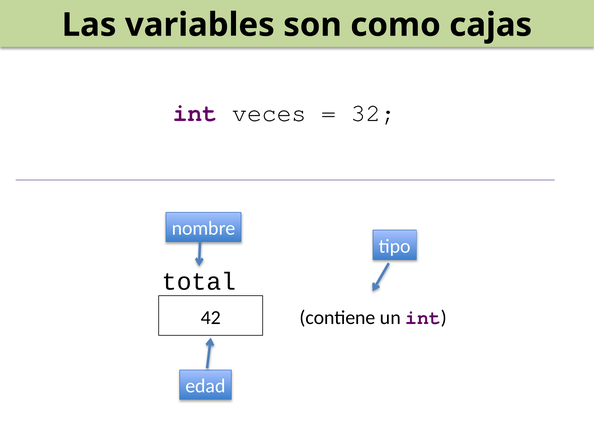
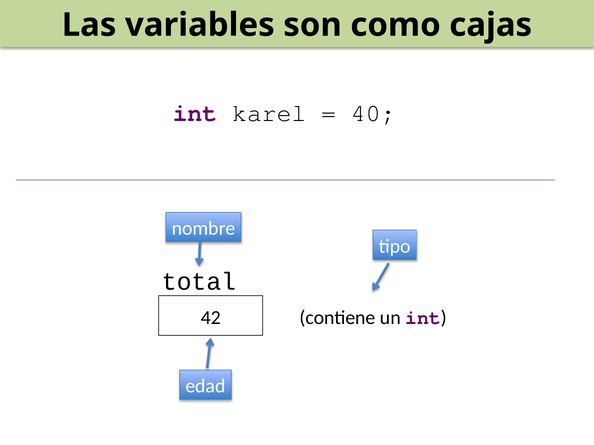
veces: veces -> karel
32: 32 -> 40
